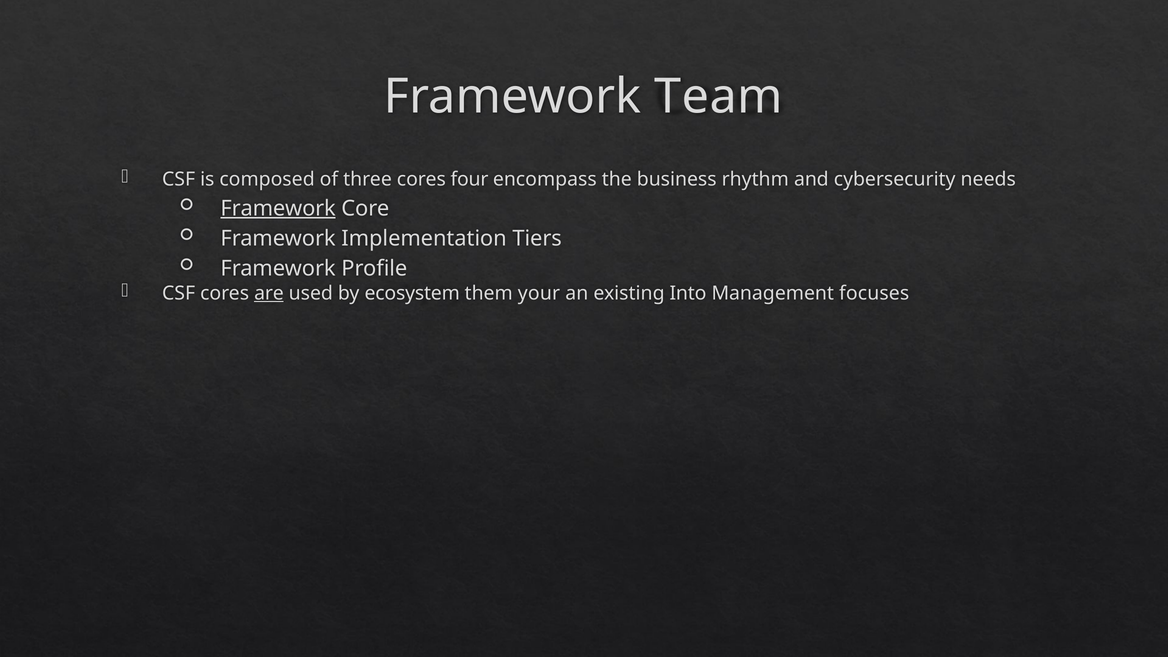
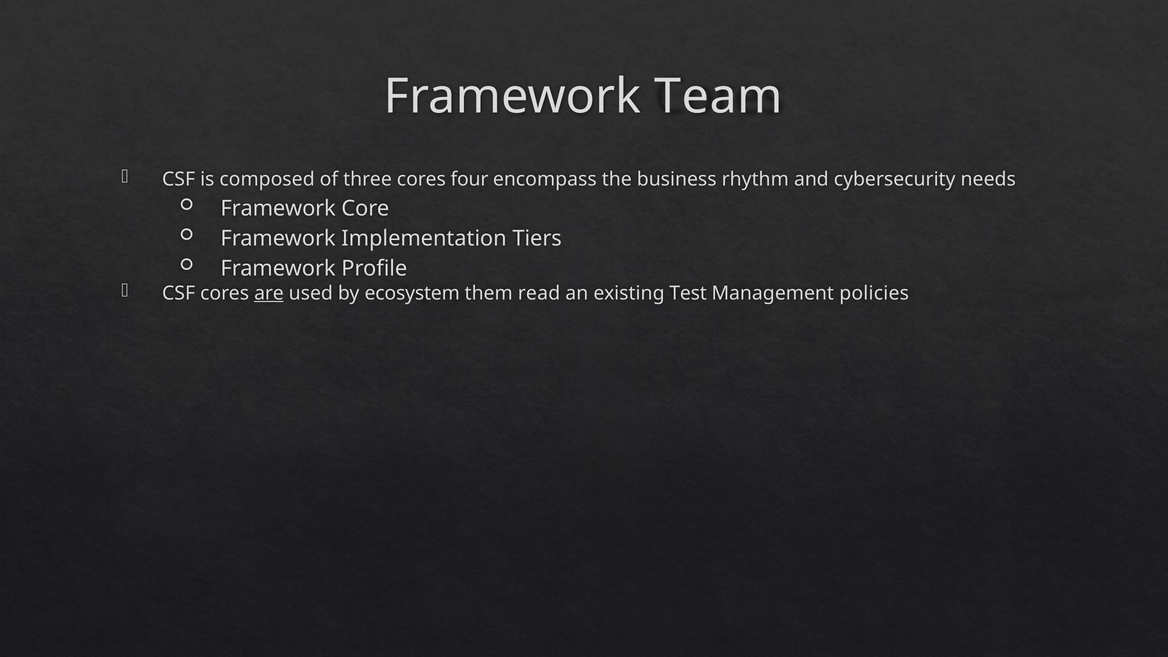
Framework at (278, 208) underline: present -> none
your: your -> read
Into: Into -> Test
focuses: focuses -> policies
